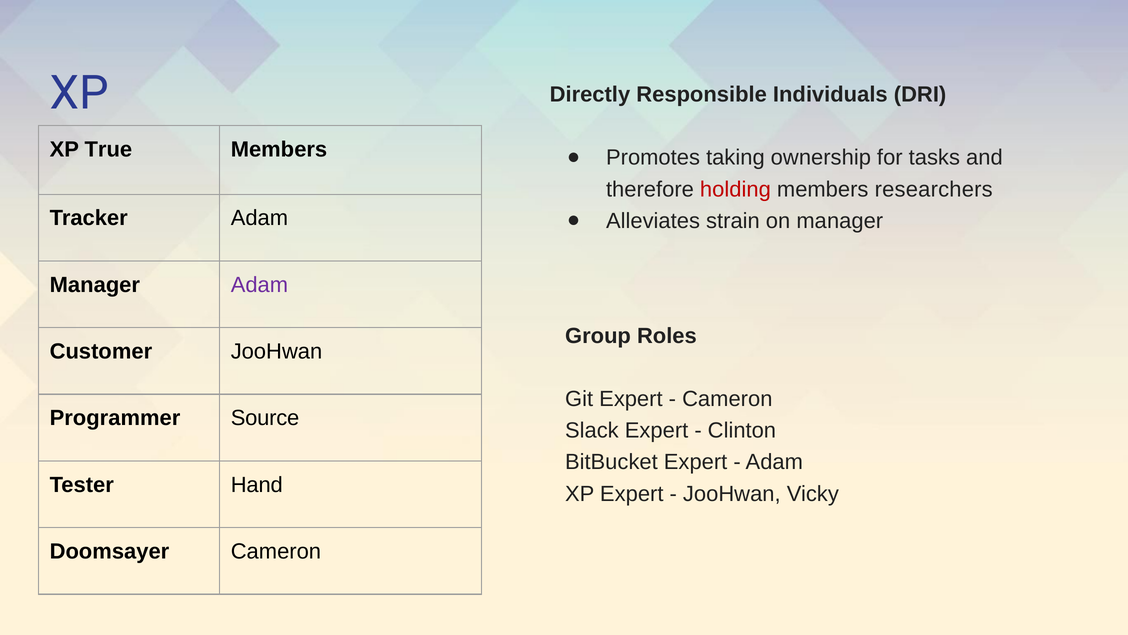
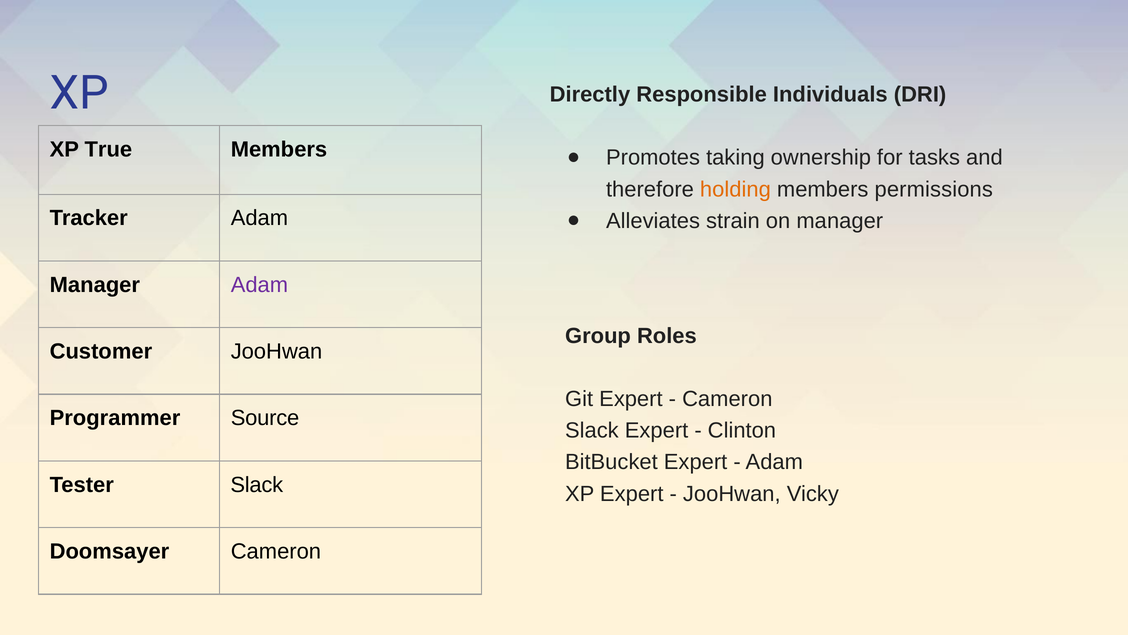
holding colour: red -> orange
researchers: researchers -> permissions
Tester Hand: Hand -> Slack
